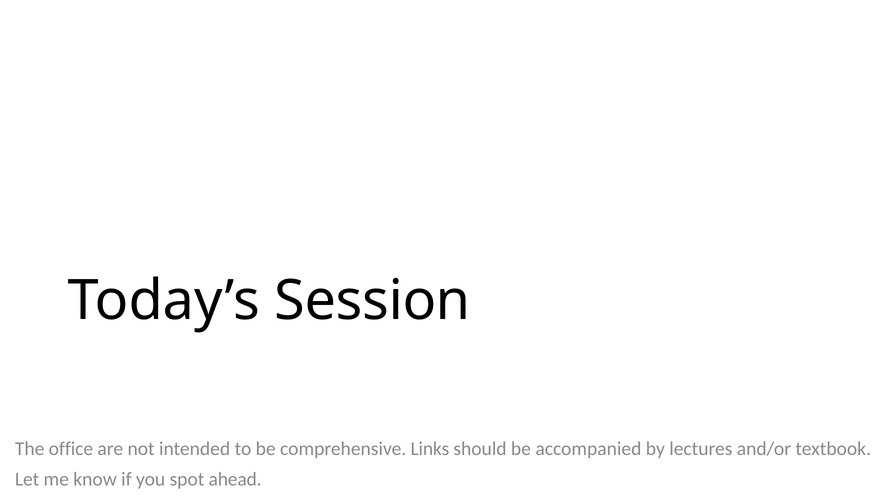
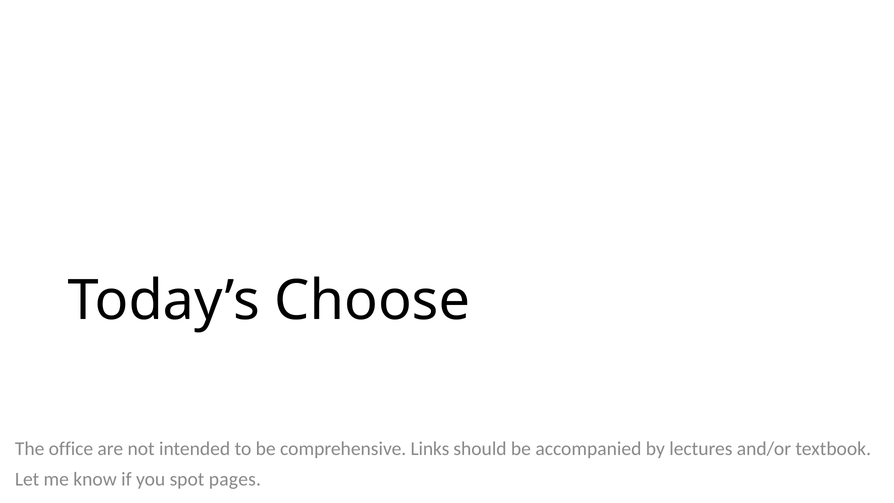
Session: Session -> Choose
ahead: ahead -> pages
